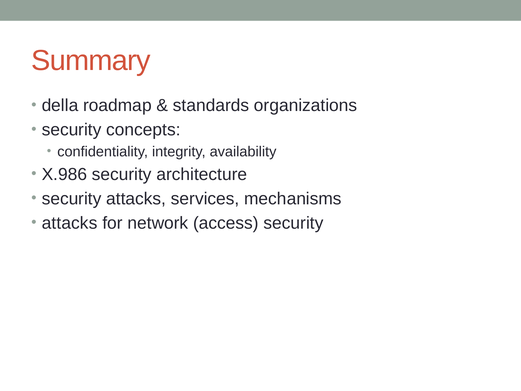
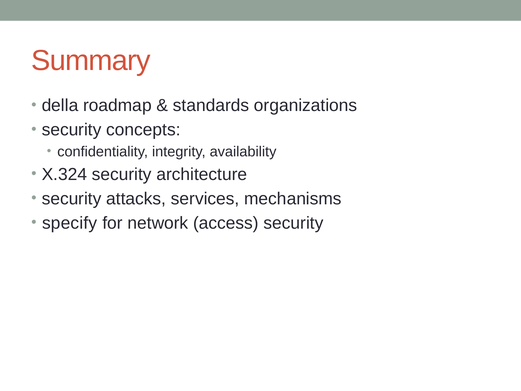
X.986: X.986 -> X.324
attacks at (70, 223): attacks -> specify
